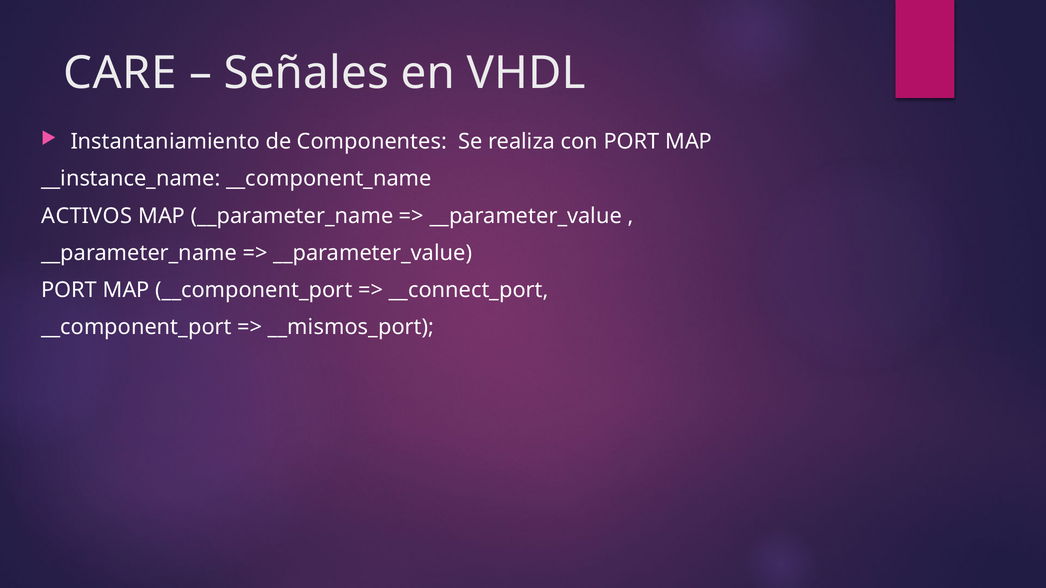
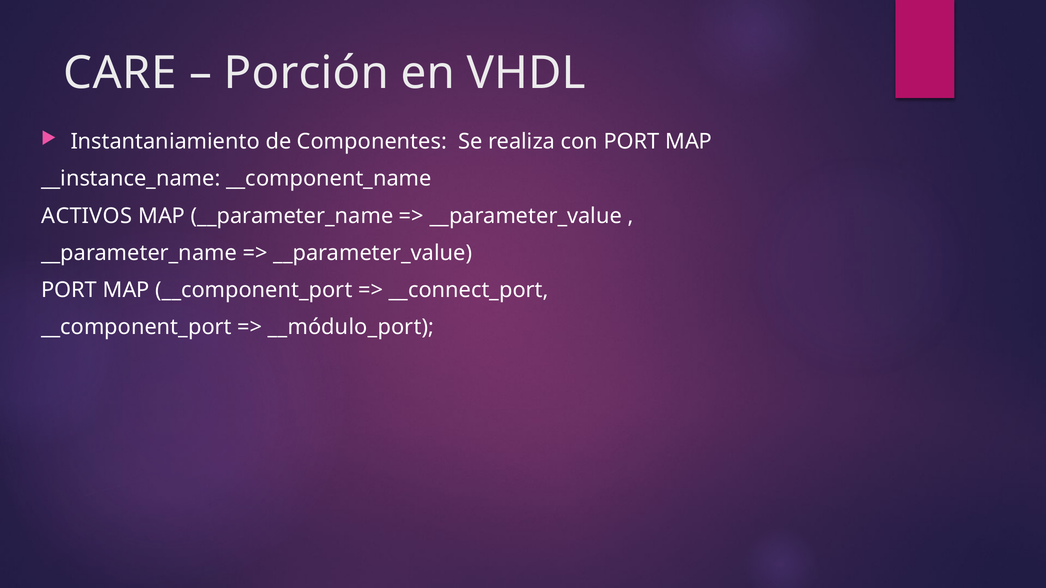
Señales: Señales -> Porción
__mismos_port: __mismos_port -> __módulo_port
